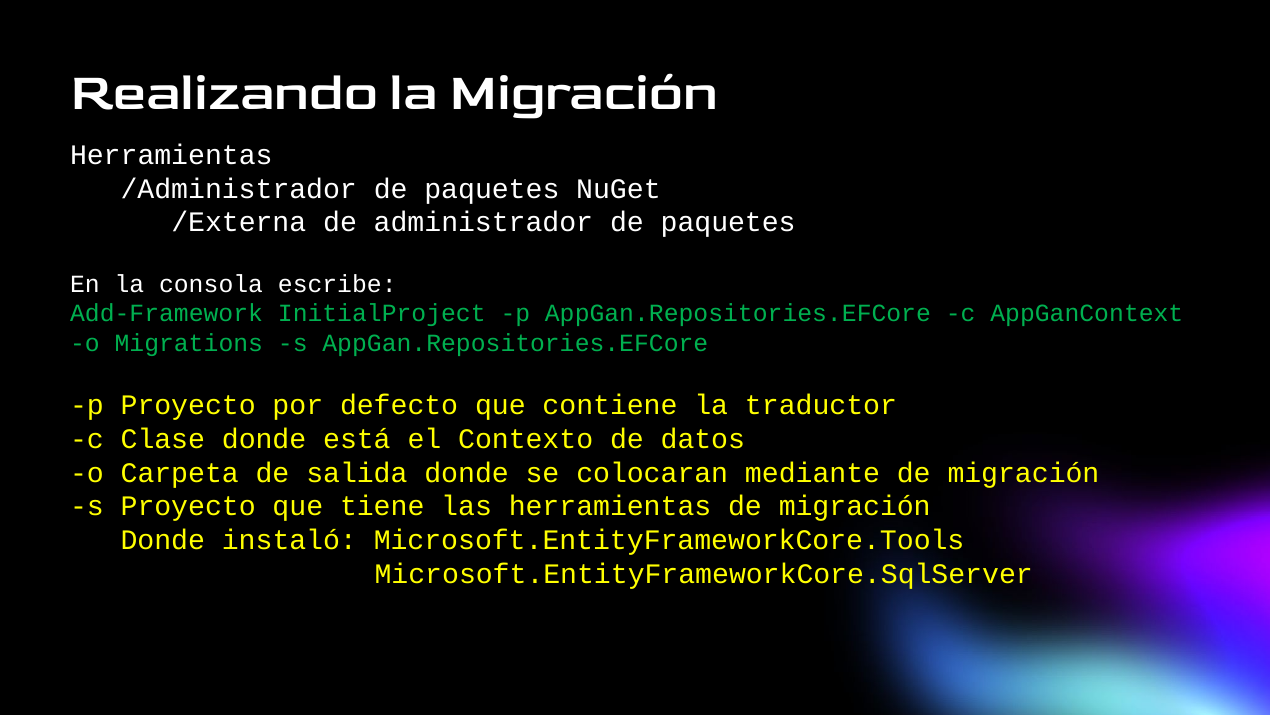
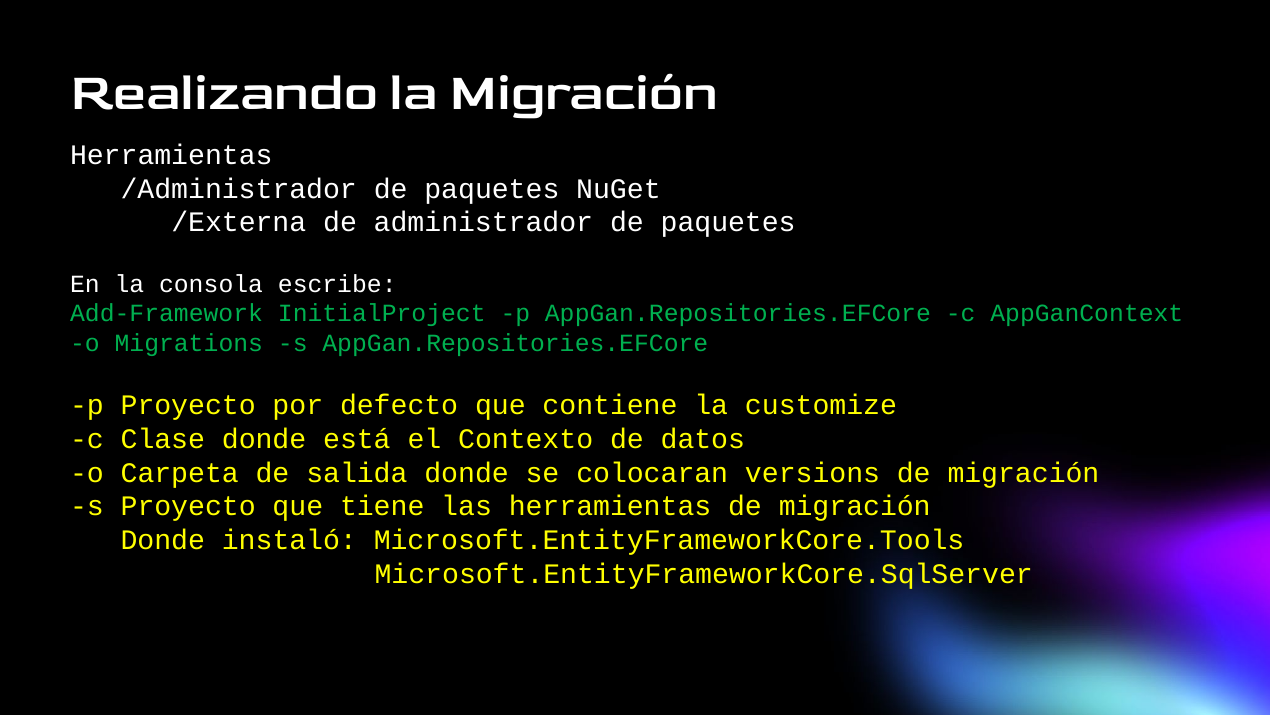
traductor: traductor -> customize
mediante: mediante -> versions
